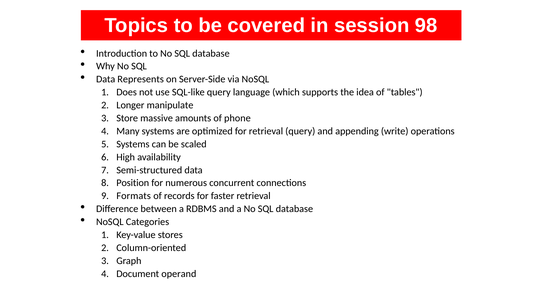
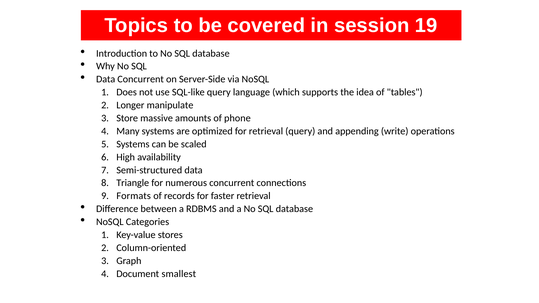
98: 98 -> 19
Data Represents: Represents -> Concurrent
Position: Position -> Triangle
operand: operand -> smallest
